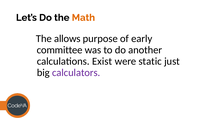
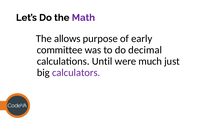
Math colour: orange -> purple
another: another -> decimal
Exist: Exist -> Until
static: static -> much
